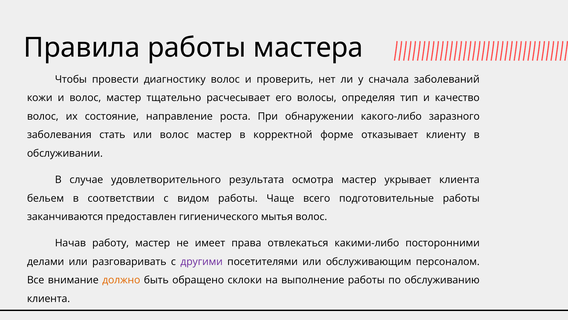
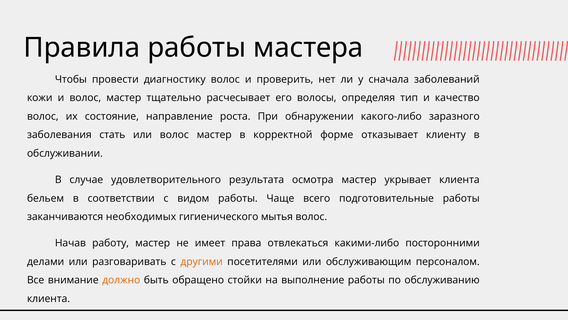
предоставлен: предоставлен -> необходимых
другими colour: purple -> orange
склоки: склоки -> стойки
